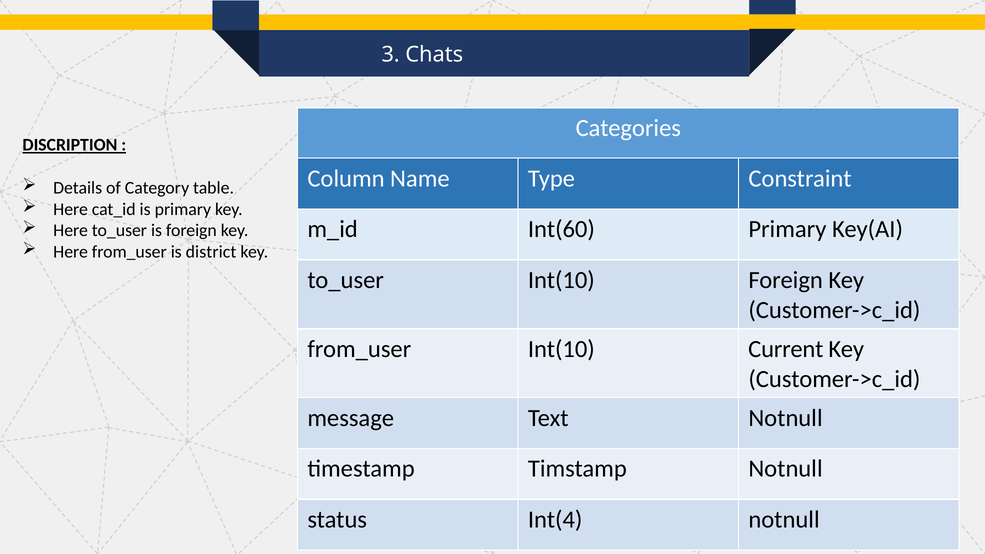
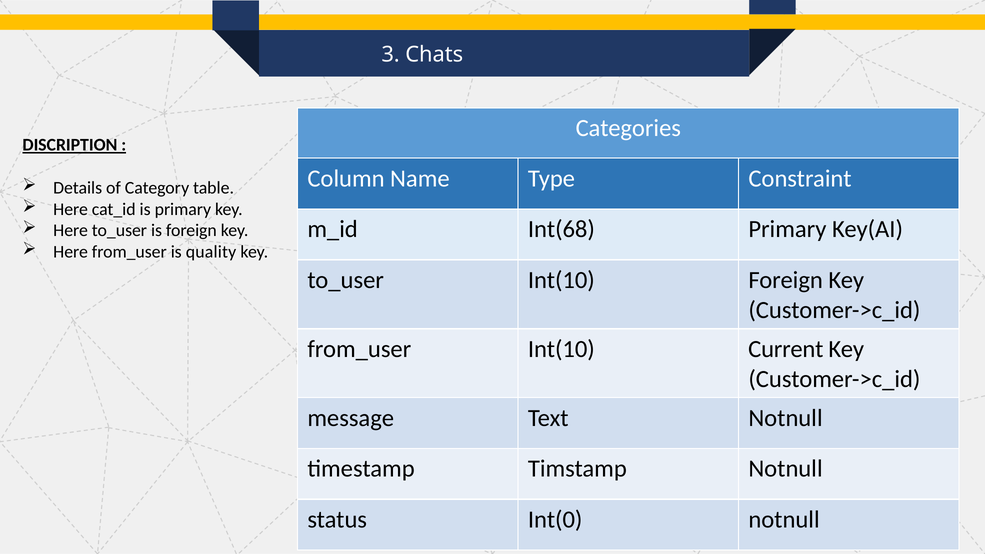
Int(60: Int(60 -> Int(68
district: district -> quality
Int(4: Int(4 -> Int(0
